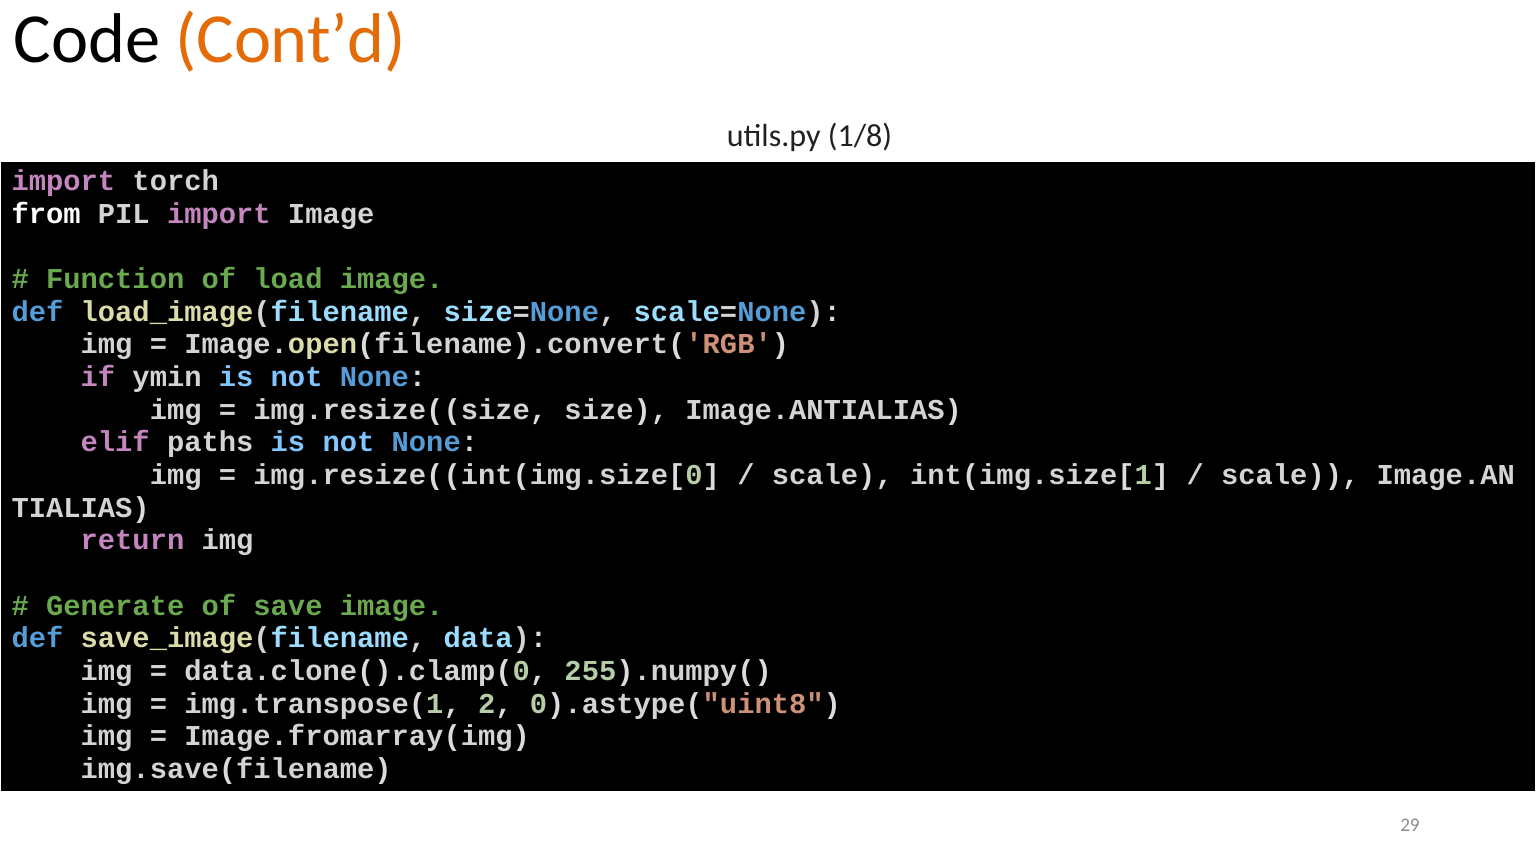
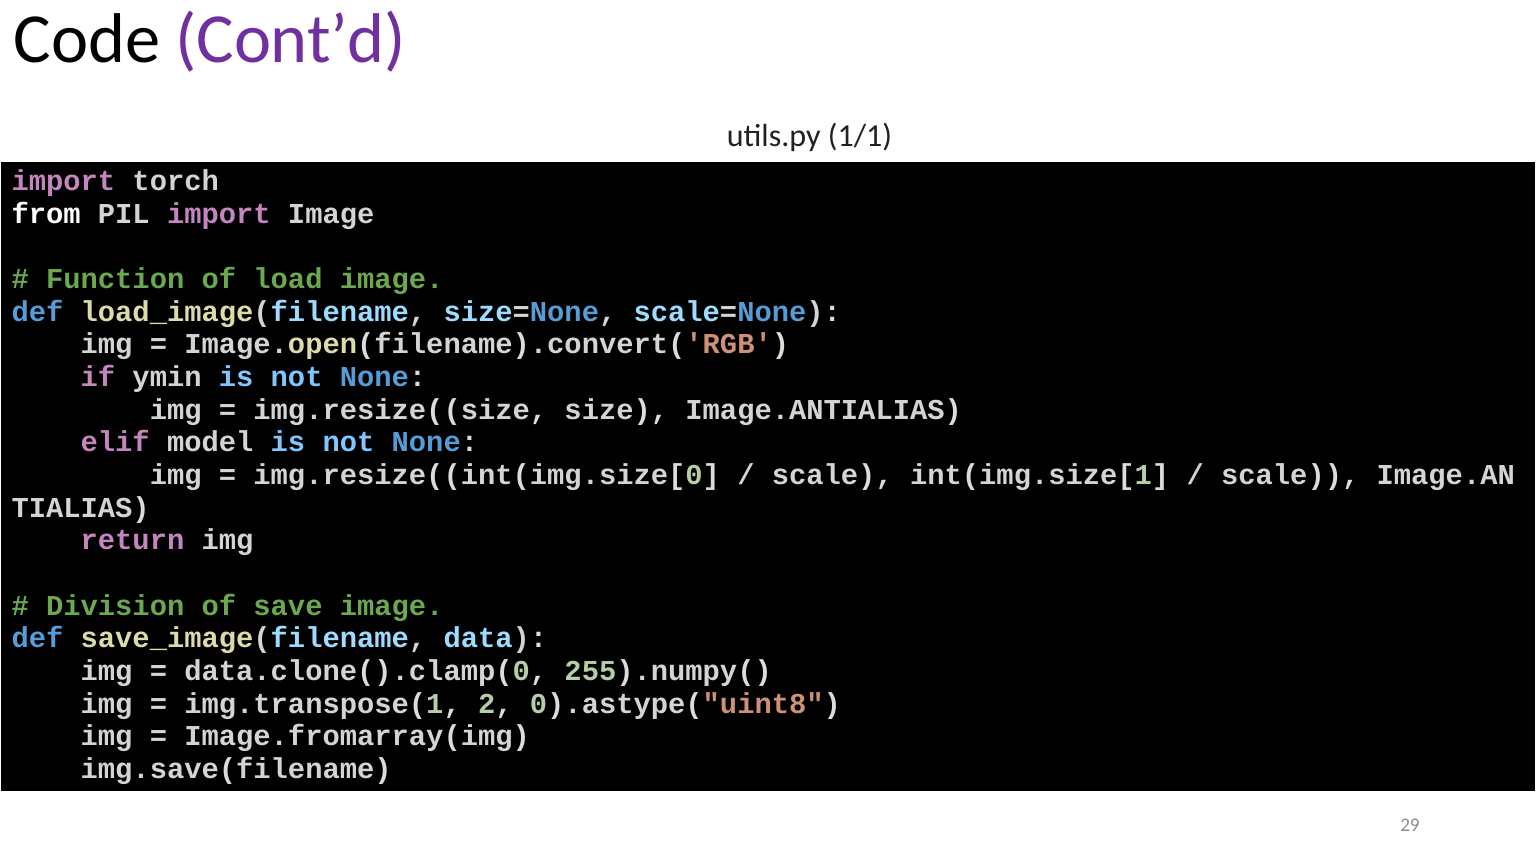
Cont’d colour: orange -> purple
1/8: 1/8 -> 1/1
paths: paths -> model
Generate: Generate -> Division
